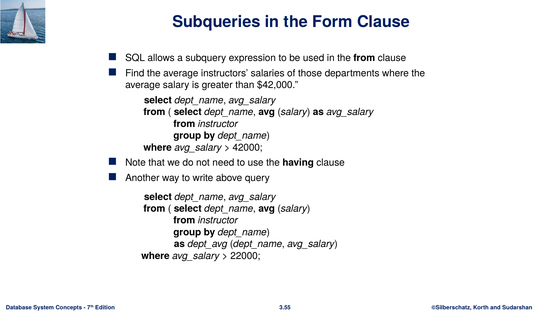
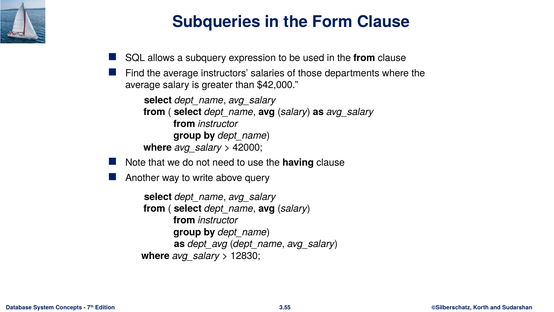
22000: 22000 -> 12830
